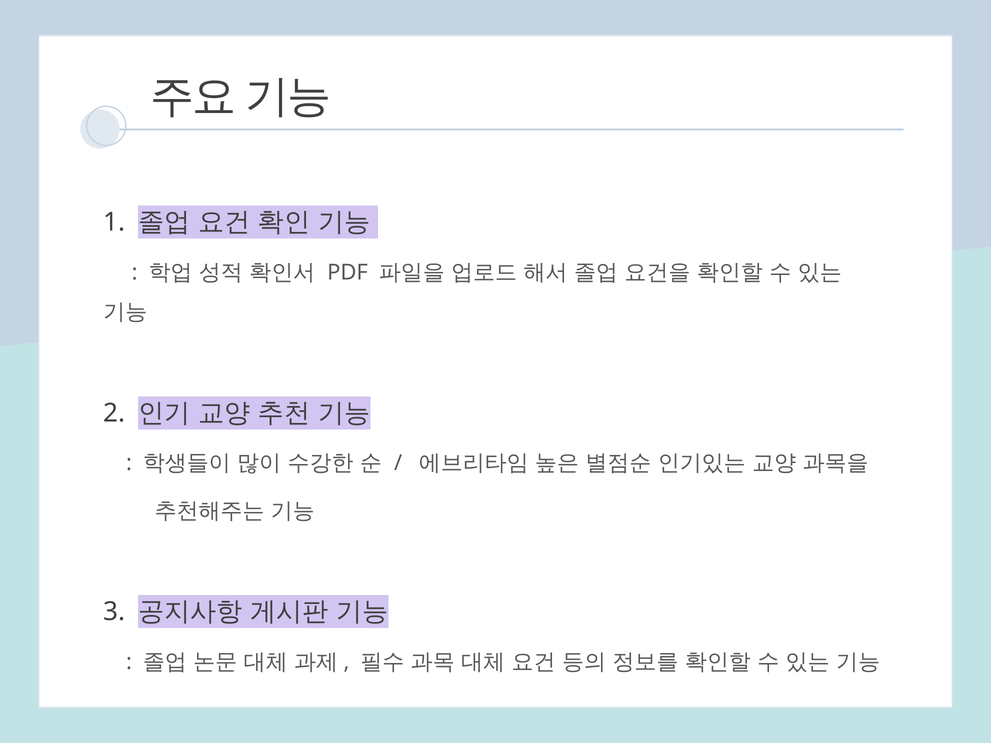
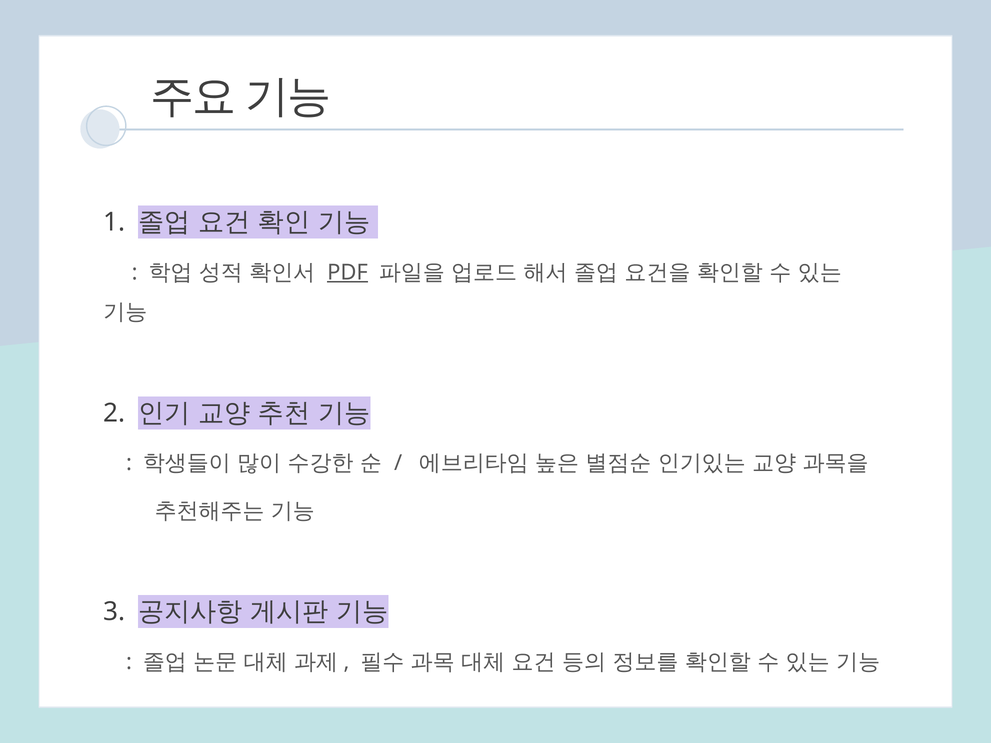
PDF underline: none -> present
